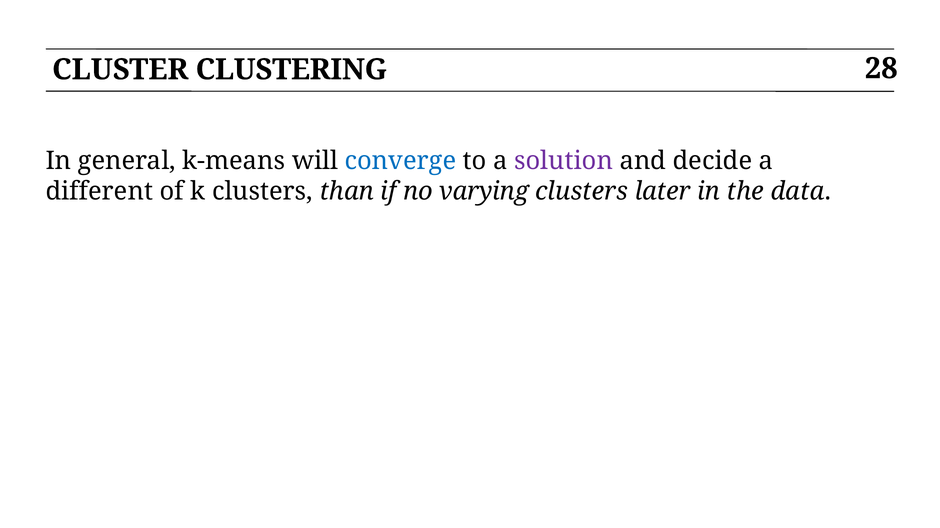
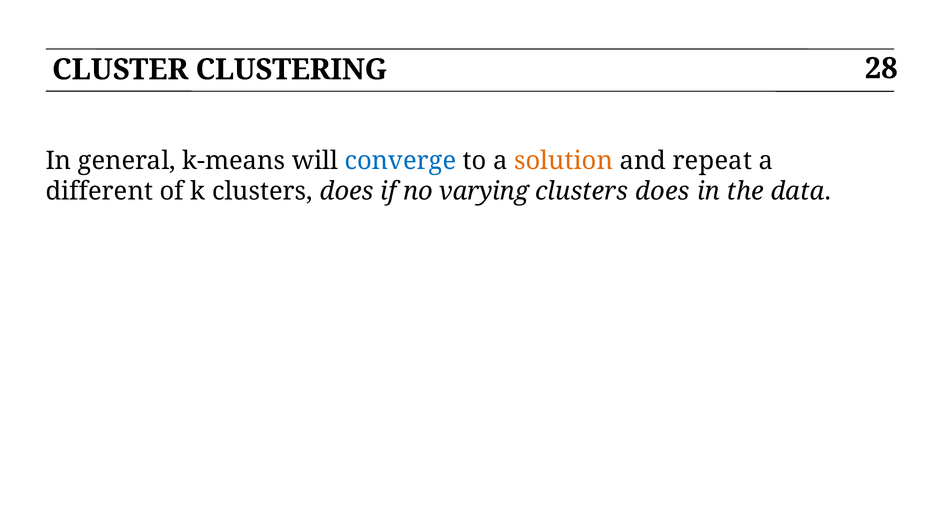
solution colour: purple -> orange
decide: decide -> repeat
k clusters than: than -> does
later at (663, 191): later -> does
